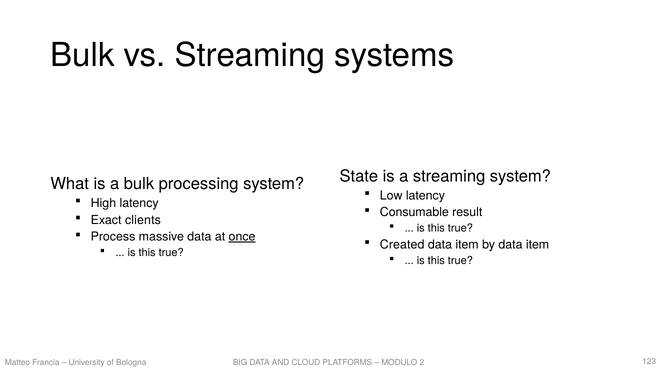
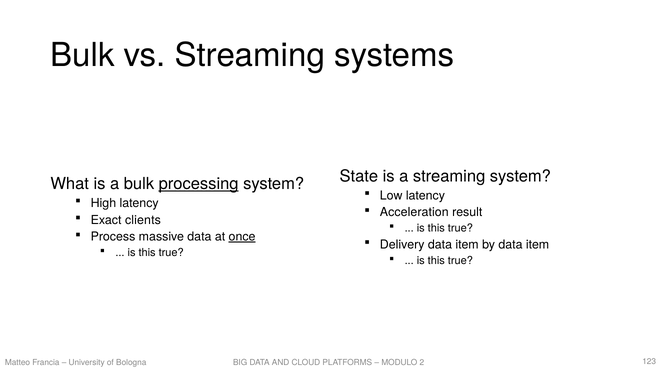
processing underline: none -> present
Consumable: Consumable -> Acceleration
Created: Created -> Delivery
